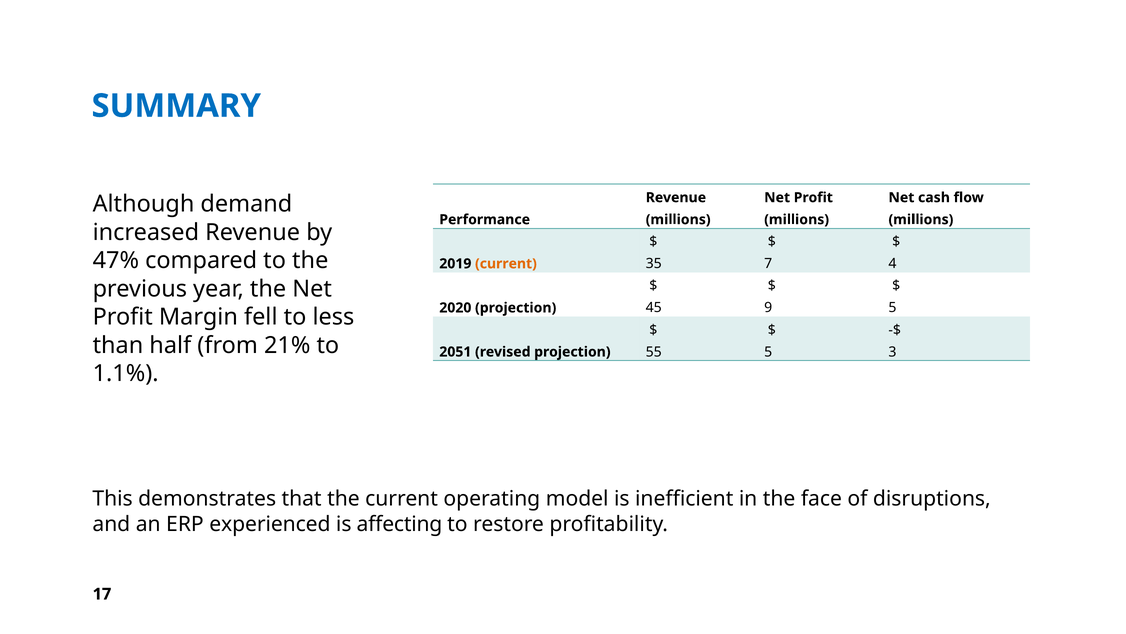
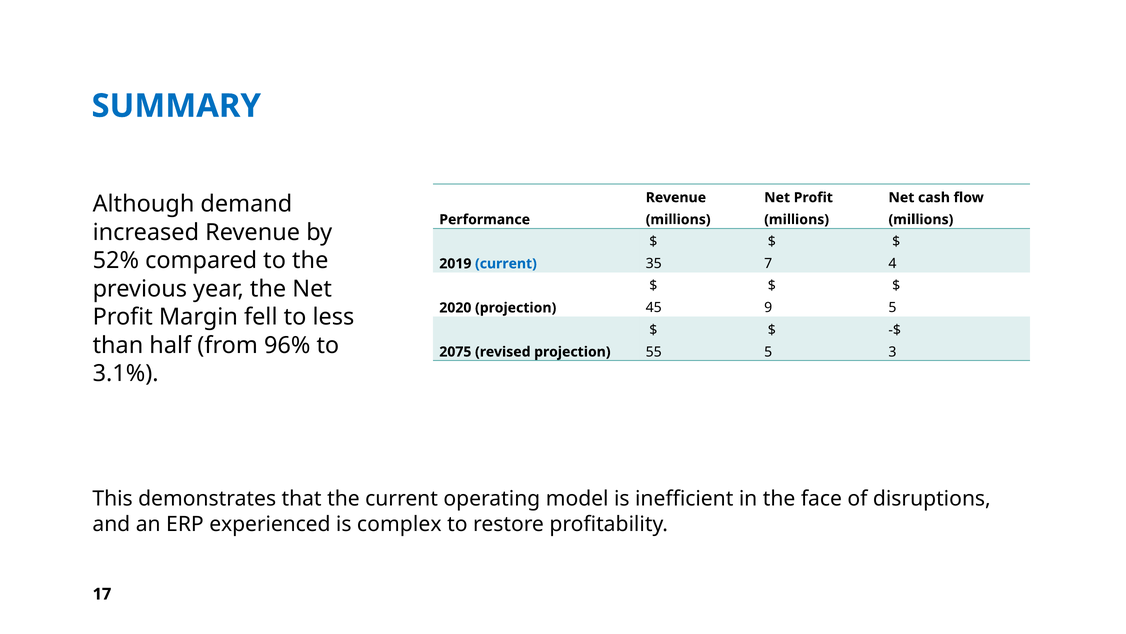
47%: 47% -> 52%
current at (506, 263) colour: orange -> blue
21%: 21% -> 96%
2051: 2051 -> 2075
1.1%: 1.1% -> 3.1%
affecting: affecting -> complex
